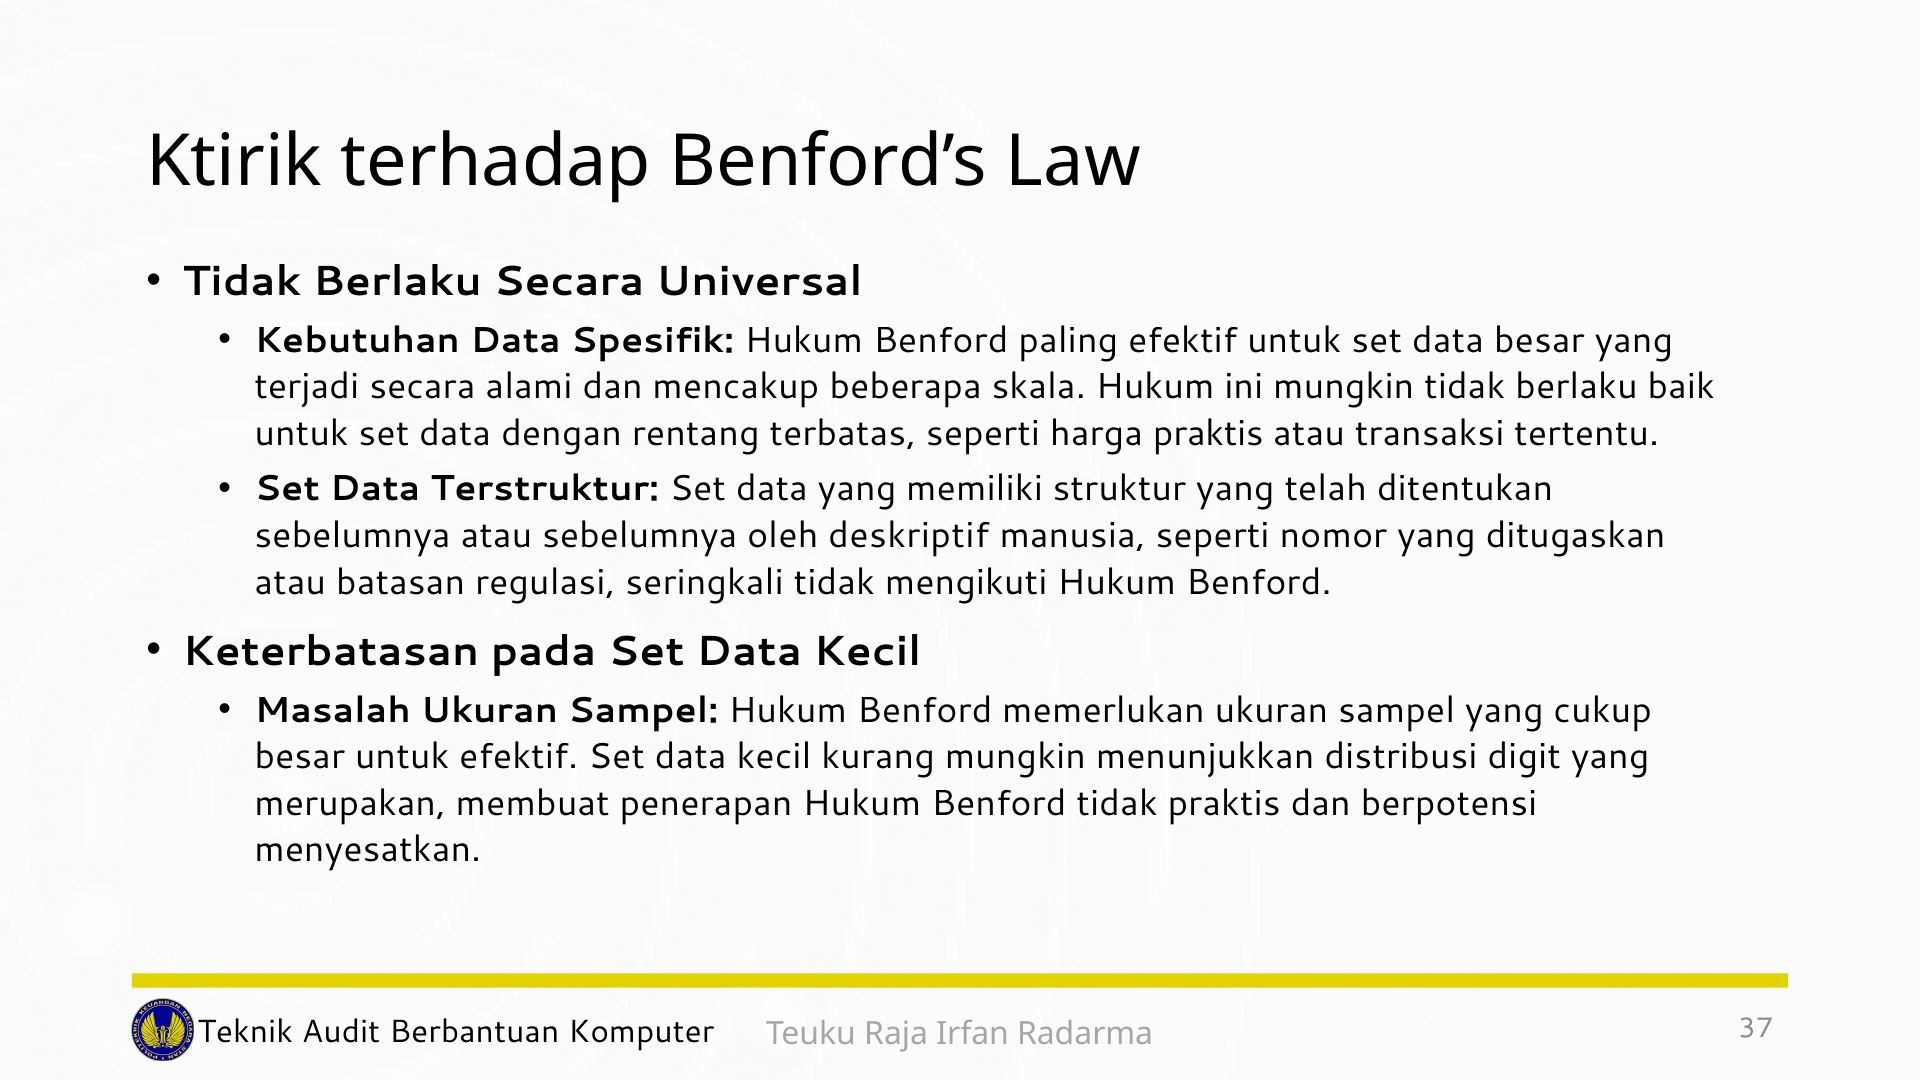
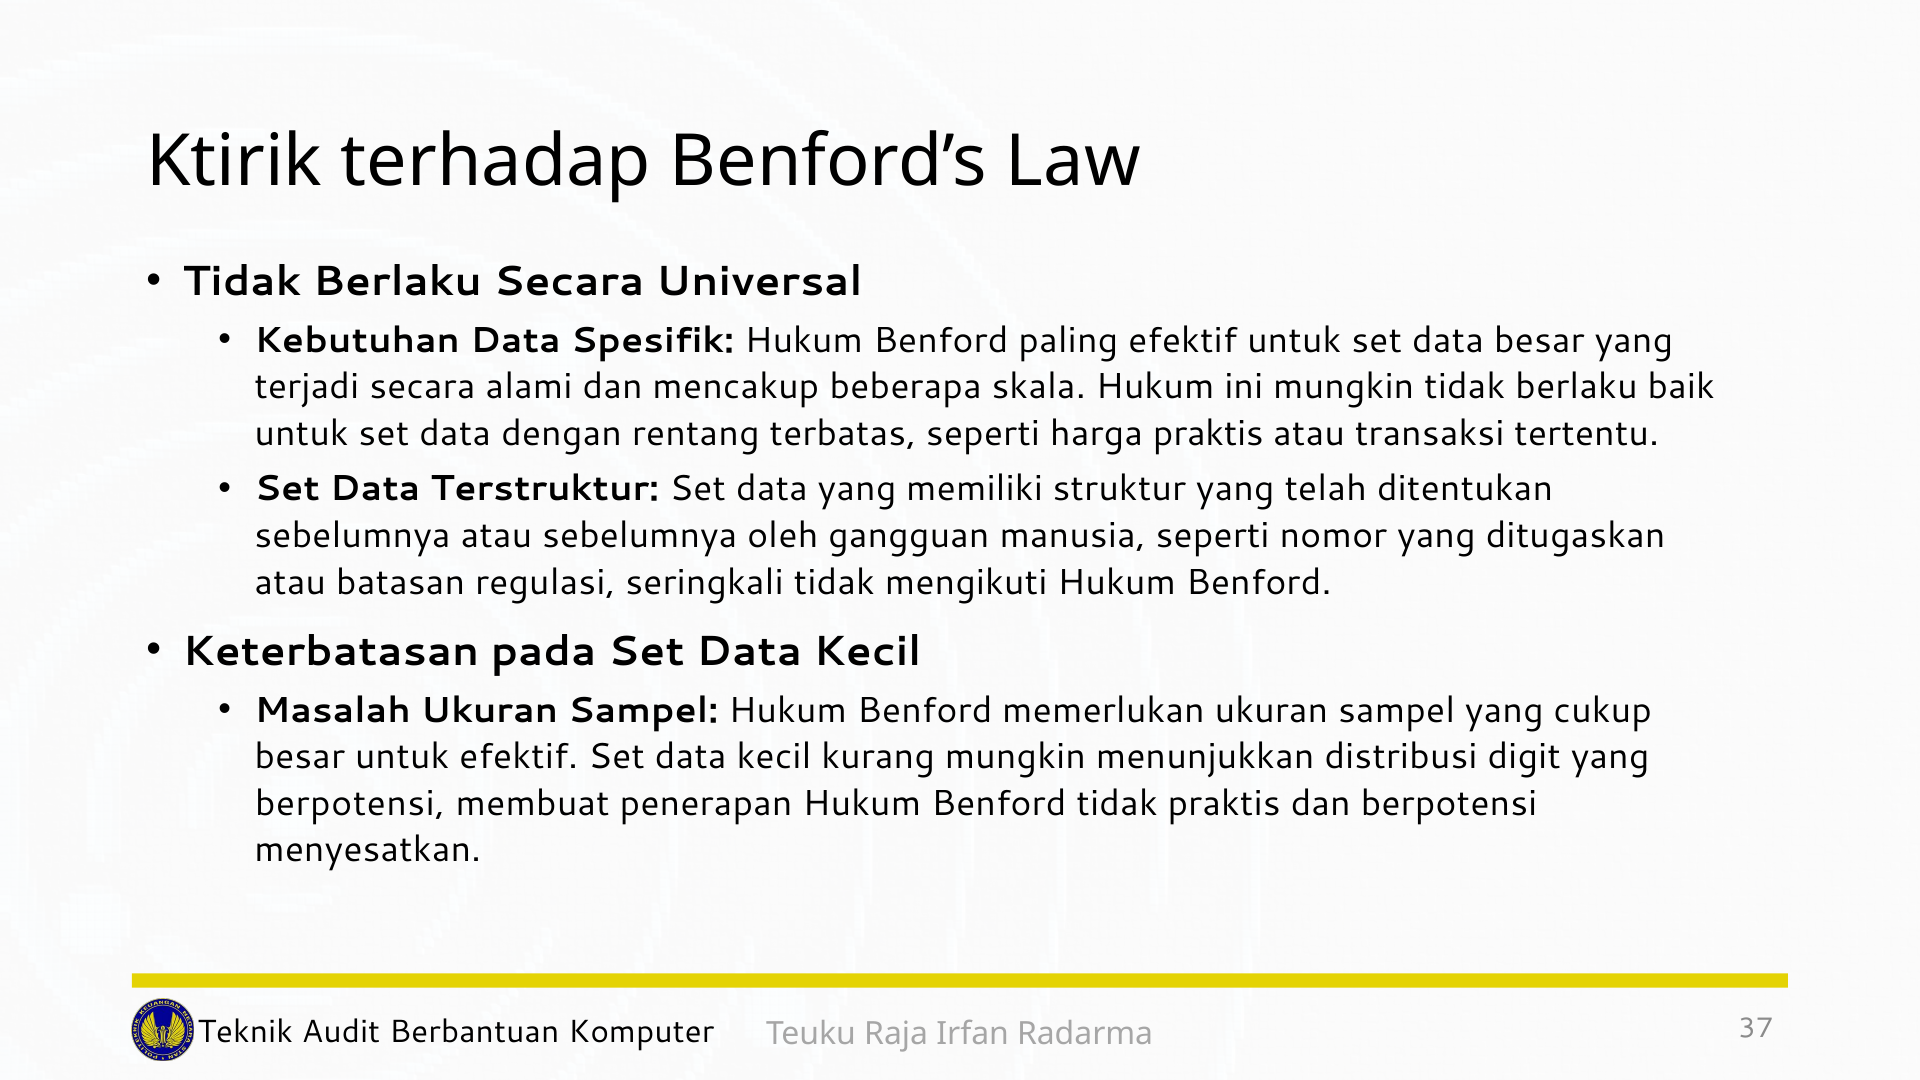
deskriptif: deskriptif -> gangguan
merupakan at (350, 803): merupakan -> berpotensi
